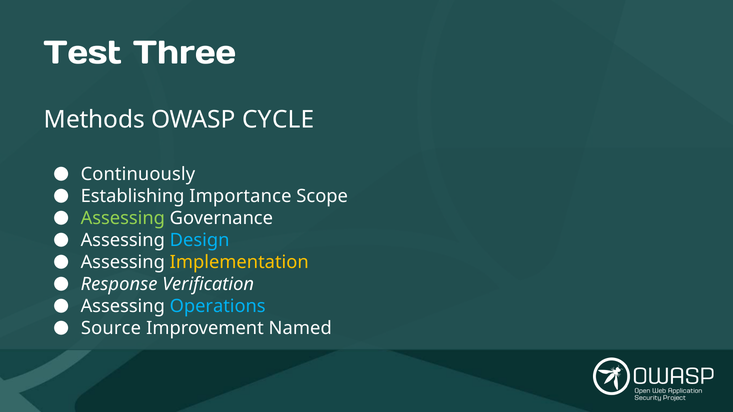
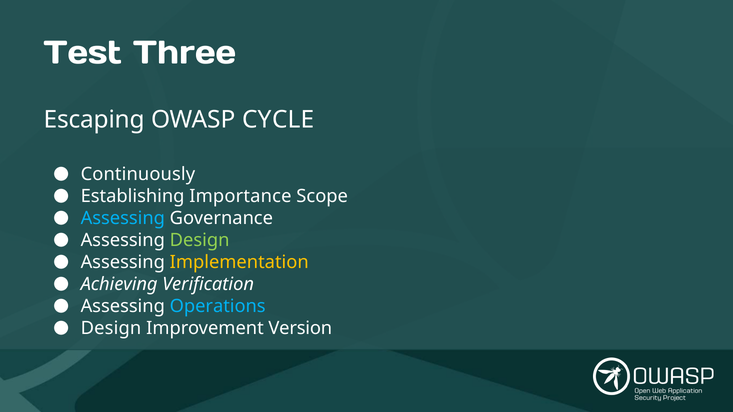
Methods: Methods -> Escaping
Assessing at (123, 218) colour: light green -> light blue
Design at (200, 240) colour: light blue -> light green
Response: Response -> Achieving
Source at (111, 328): Source -> Design
Named: Named -> Version
